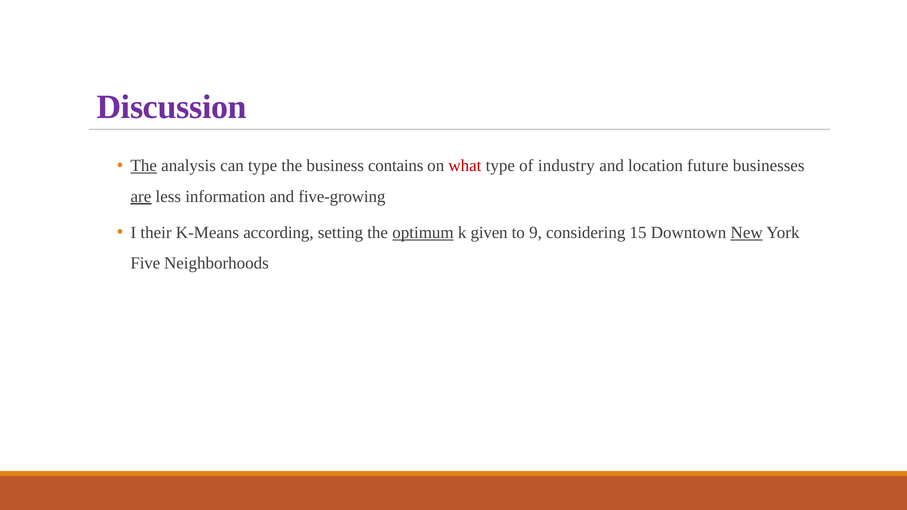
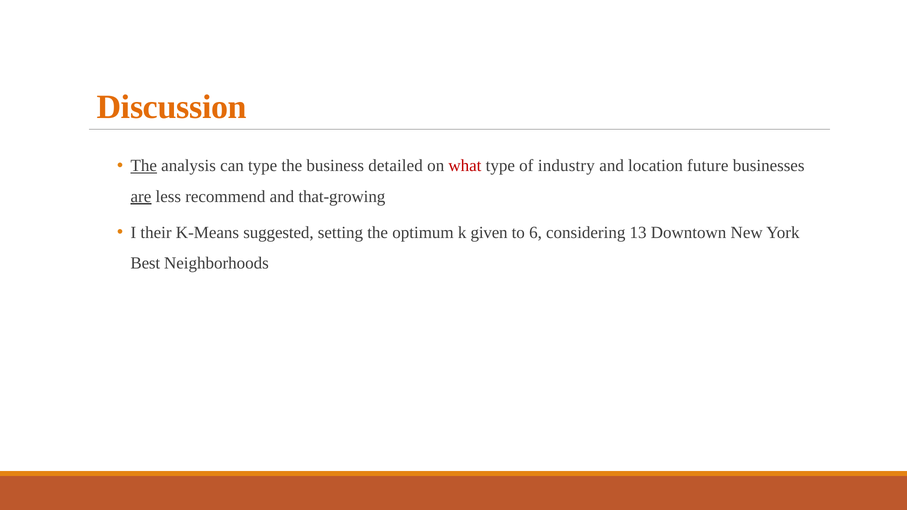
Discussion colour: purple -> orange
contains: contains -> detailed
information: information -> recommend
five-growing: five-growing -> that-growing
according: according -> suggested
optimum underline: present -> none
9: 9 -> 6
15: 15 -> 13
New underline: present -> none
Five: Five -> Best
